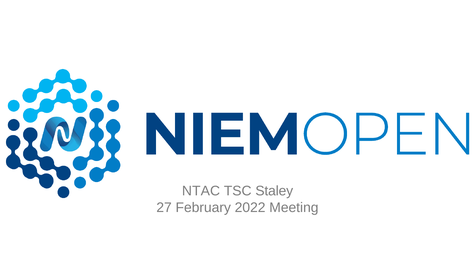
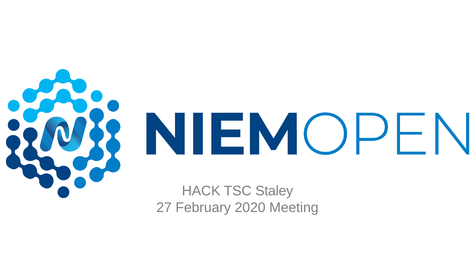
NTAC: NTAC -> HACK
2022: 2022 -> 2020
